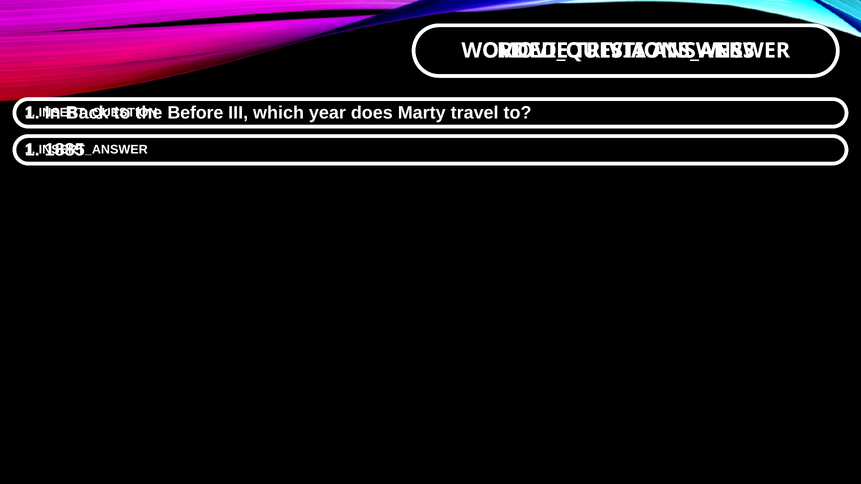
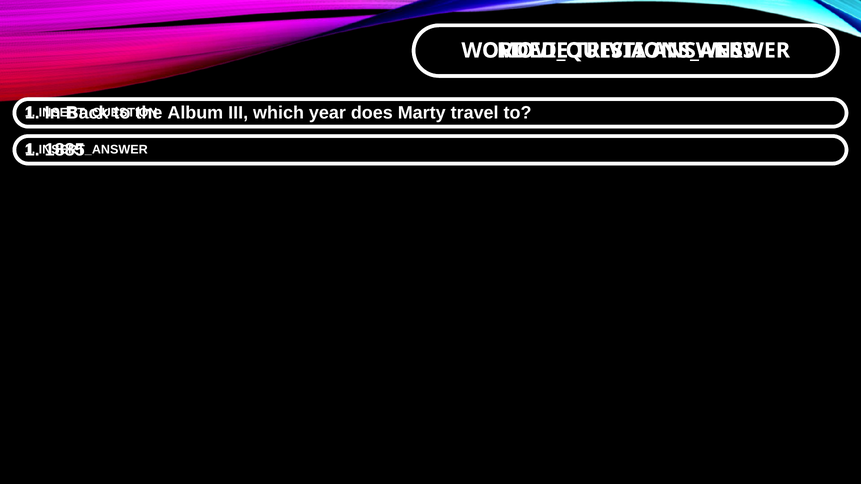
Before: Before -> Album
